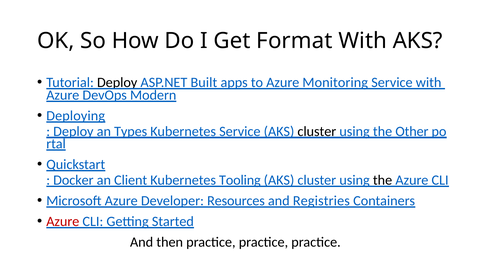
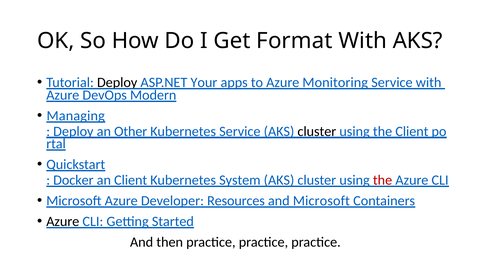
Built: Built -> Your
Deploying: Deploying -> Managing
Types: Types -> Other
the Other: Other -> Client
Tooling: Tooling -> System
the at (383, 180) colour: black -> red
and Registries: Registries -> Microsoft
Azure at (63, 222) colour: red -> black
